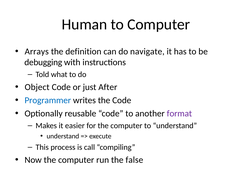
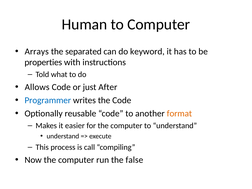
definition: definition -> separated
navigate: navigate -> keyword
debugging: debugging -> properties
Object: Object -> Allows
format colour: purple -> orange
